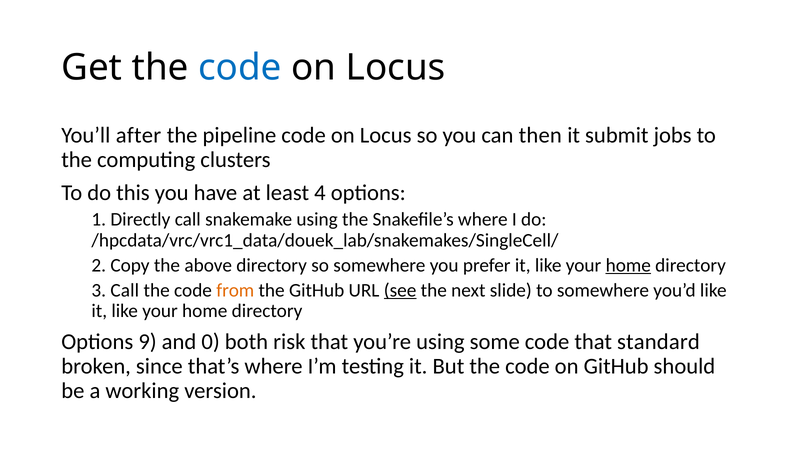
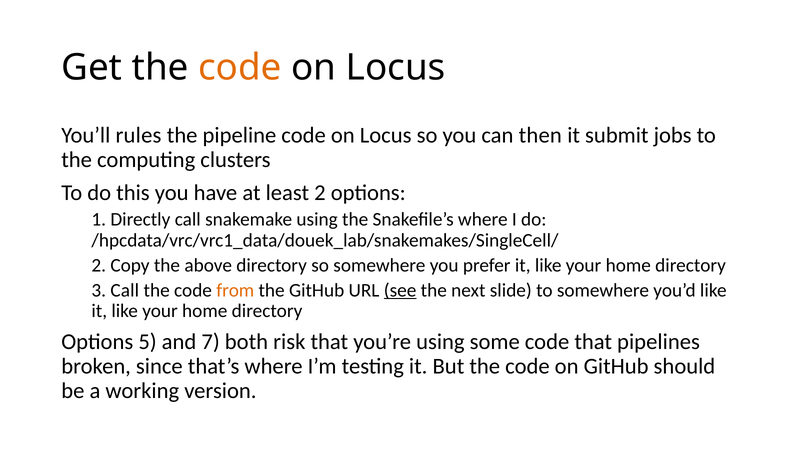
code at (240, 68) colour: blue -> orange
after: after -> rules
least 4: 4 -> 2
home at (628, 265) underline: present -> none
9: 9 -> 5
0: 0 -> 7
standard: standard -> pipelines
